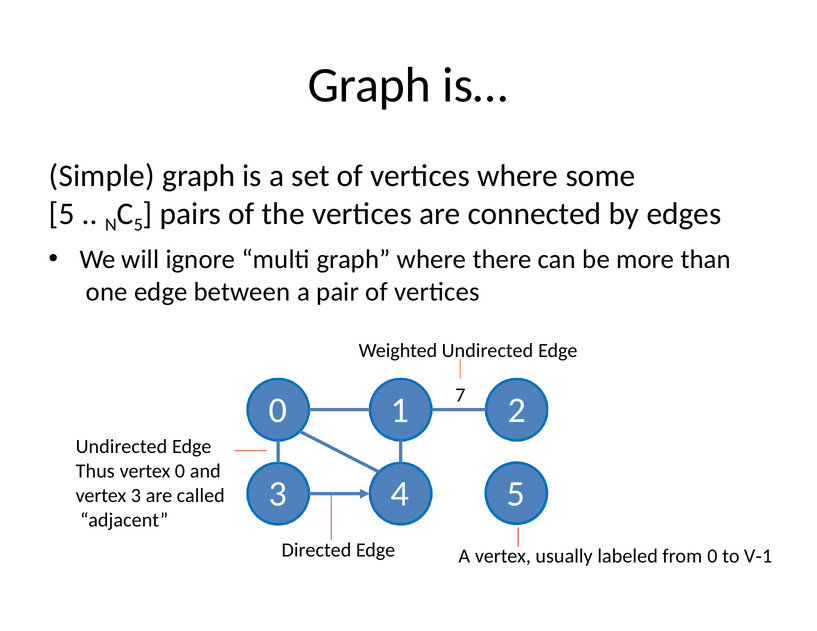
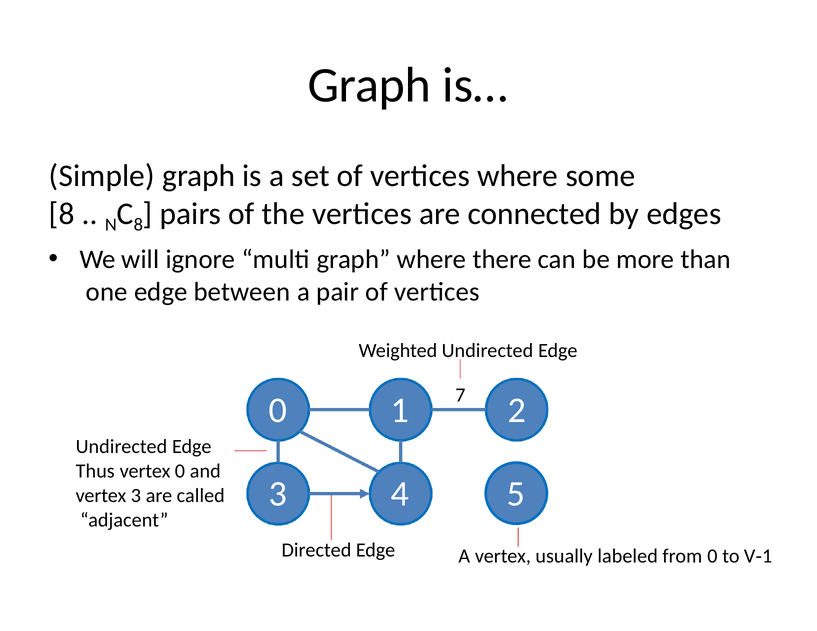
5 at (62, 214): 5 -> 8
5 at (138, 225): 5 -> 8
